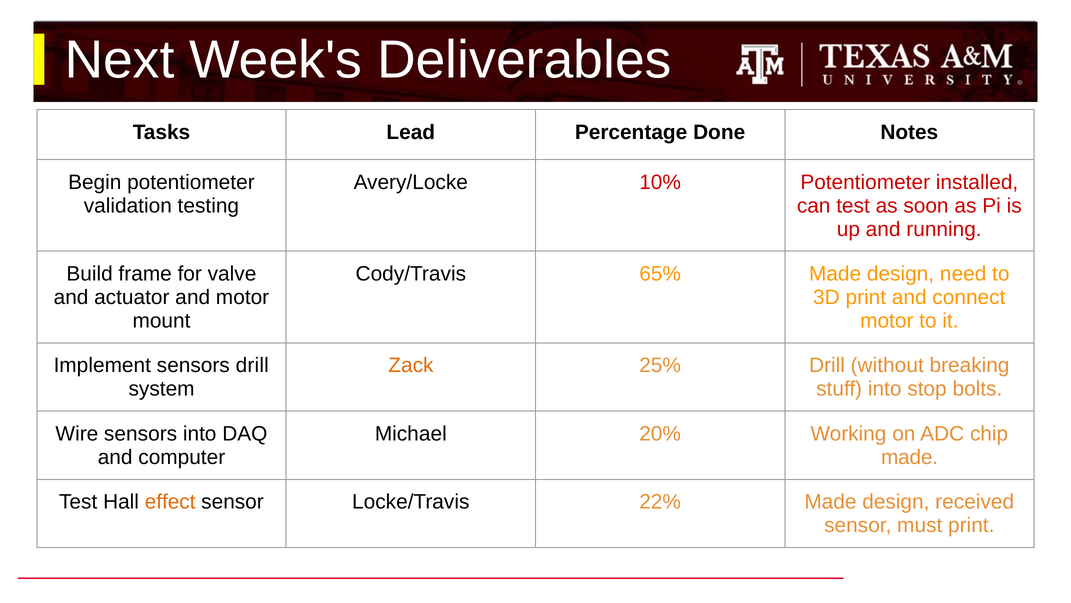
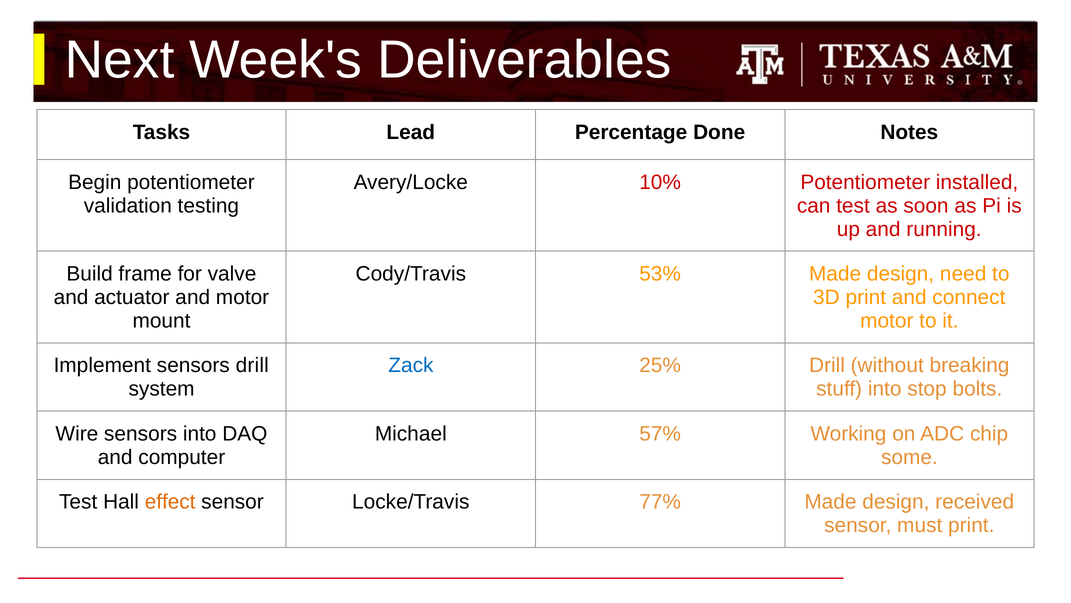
65%: 65% -> 53%
Zack colour: orange -> blue
20%: 20% -> 57%
made at (910, 457): made -> some
22%: 22% -> 77%
